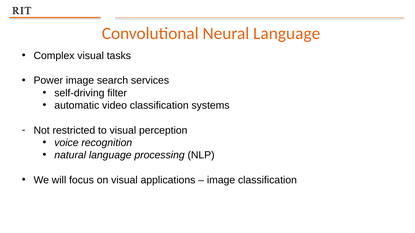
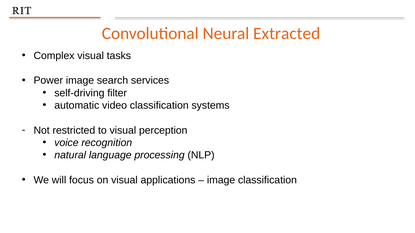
Neural Language: Language -> Extracted
